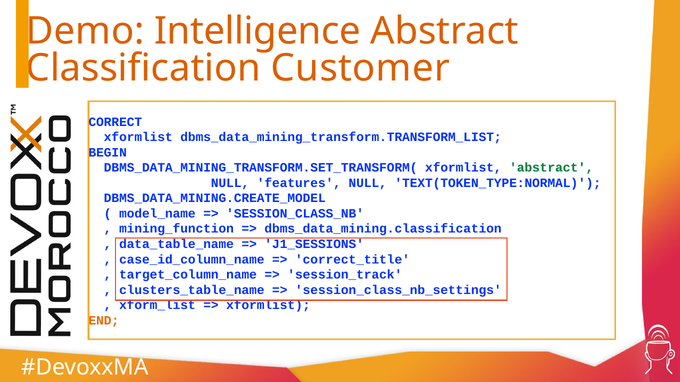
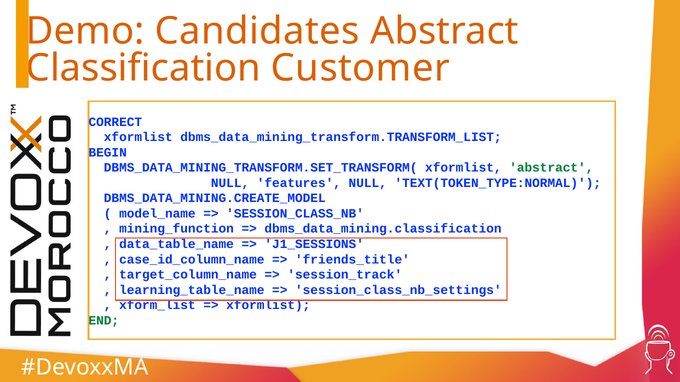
Intelligence: Intelligence -> Candidates
correct_title: correct_title -> friends_title
clusters_table_name: clusters_table_name -> learning_table_name
END colour: orange -> green
